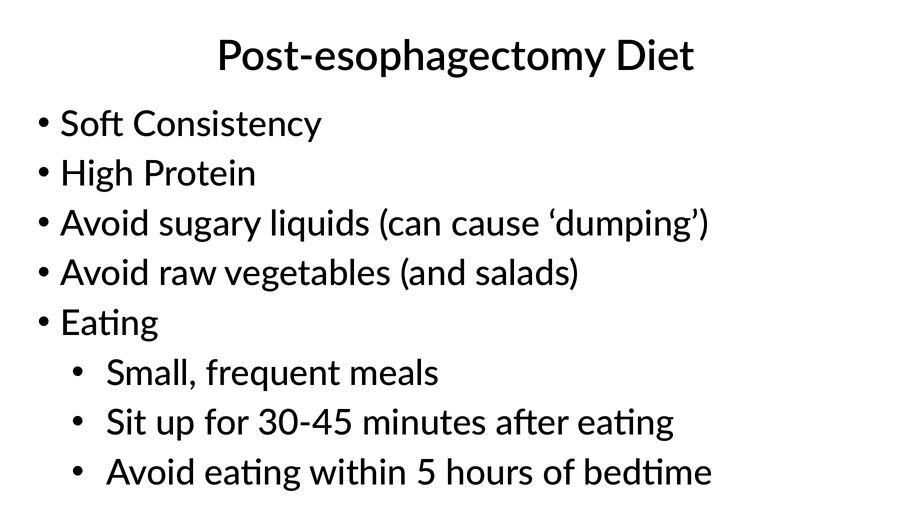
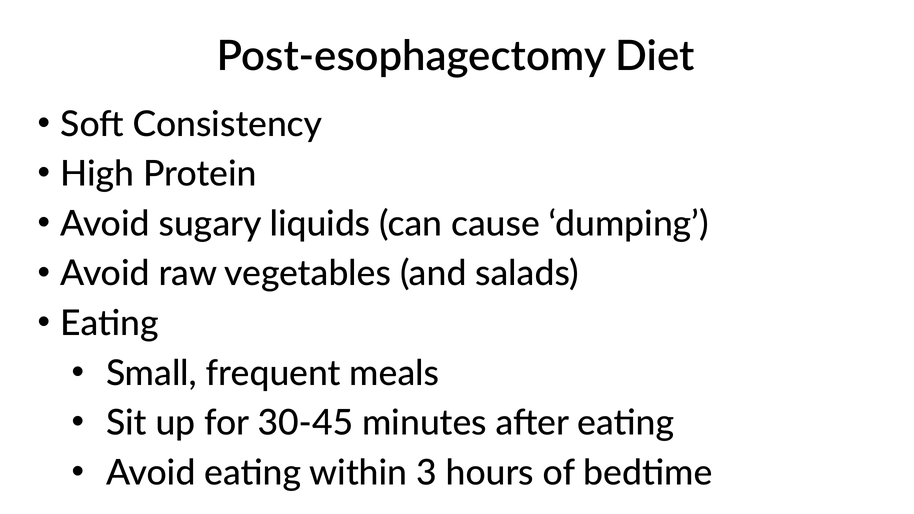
5: 5 -> 3
